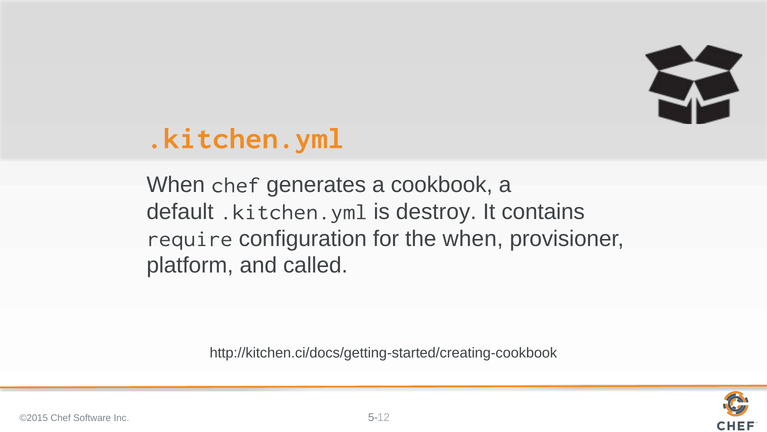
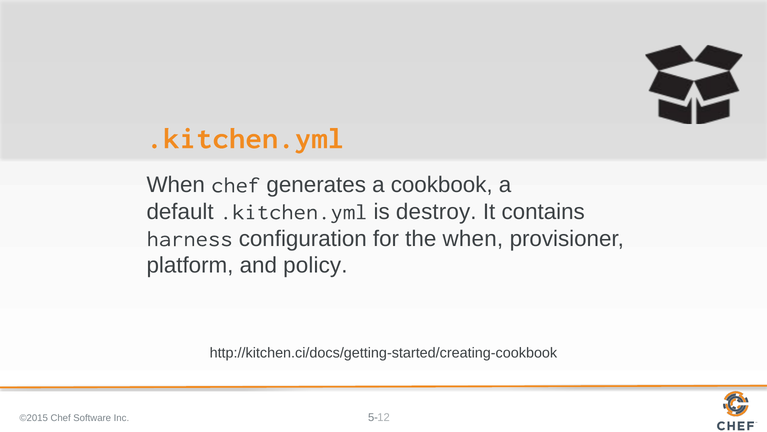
require: require -> harness
called: called -> policy
